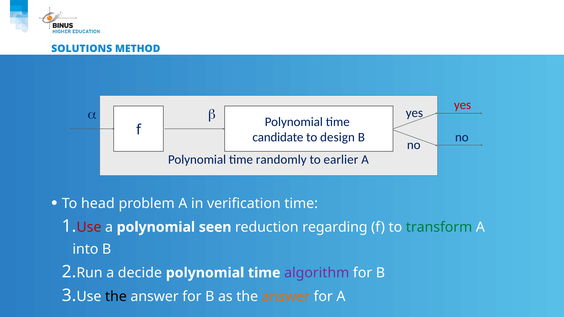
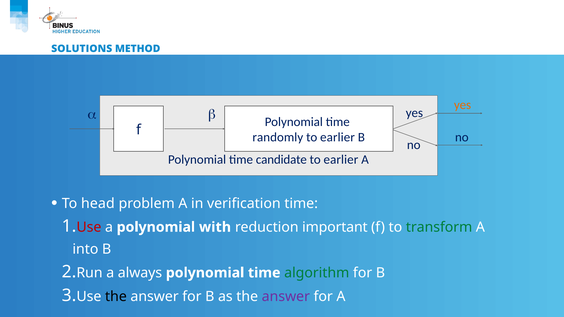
yes at (463, 105) colour: red -> orange
candidate: candidate -> randomly
design at (338, 138): design -> earlier
randomly: randomly -> candidate
seen: seen -> with
regarding: regarding -> important
decide: decide -> always
algorithm colour: purple -> green
answer at (286, 297) colour: orange -> purple
